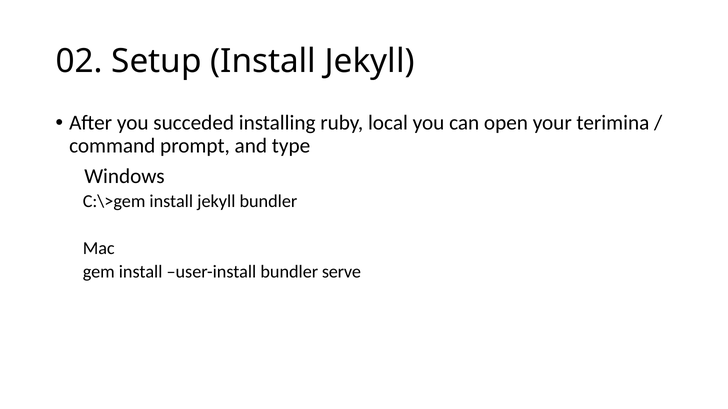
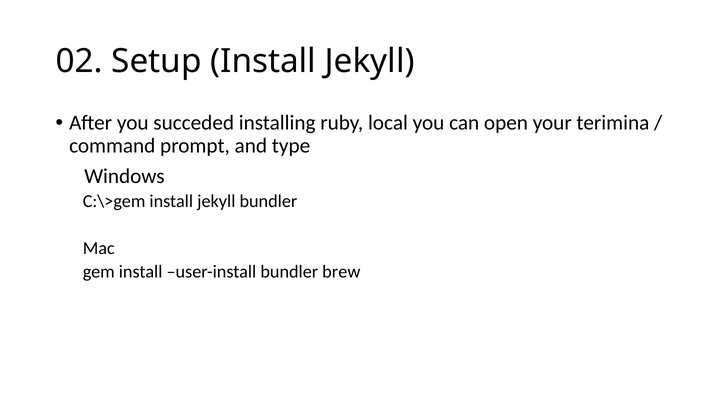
serve: serve -> brew
